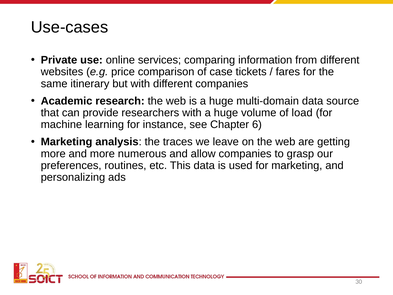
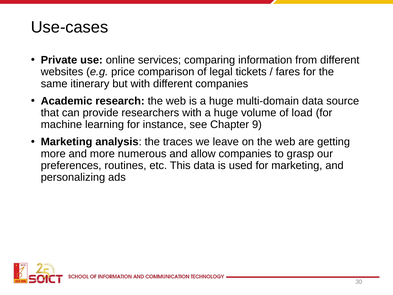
case: case -> legal
6: 6 -> 9
